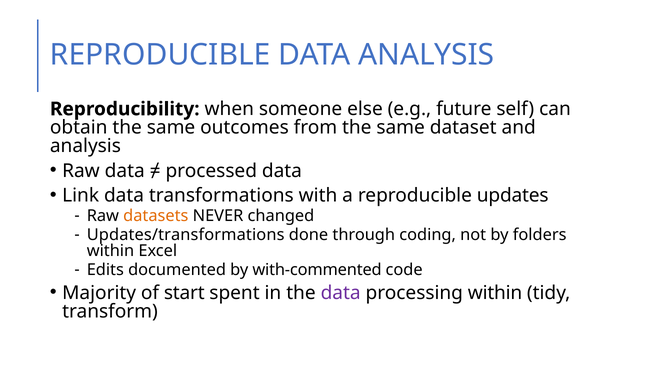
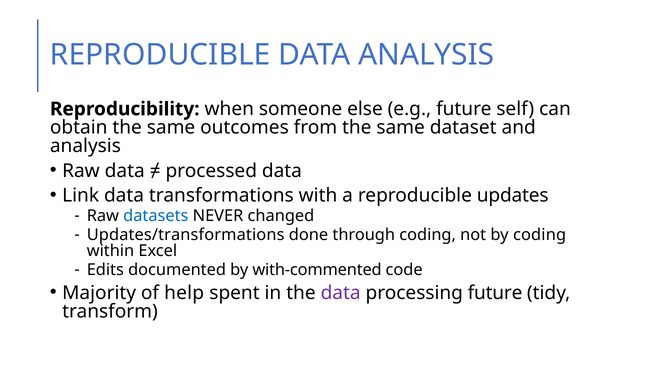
datasets colour: orange -> blue
by folders: folders -> coding
start: start -> help
processing within: within -> future
